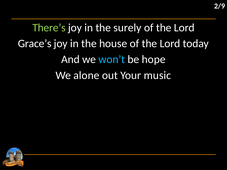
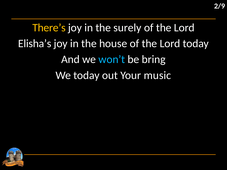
There’s colour: light green -> yellow
Grace’s: Grace’s -> Elisha’s
hope: hope -> bring
We alone: alone -> today
